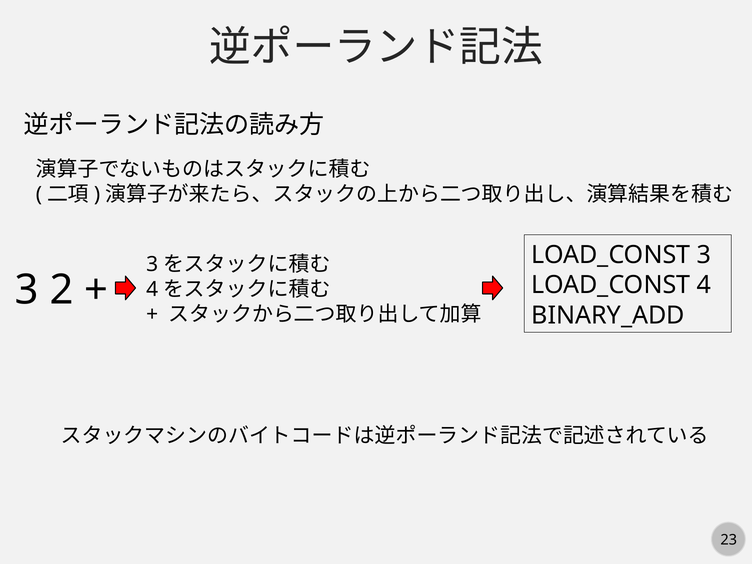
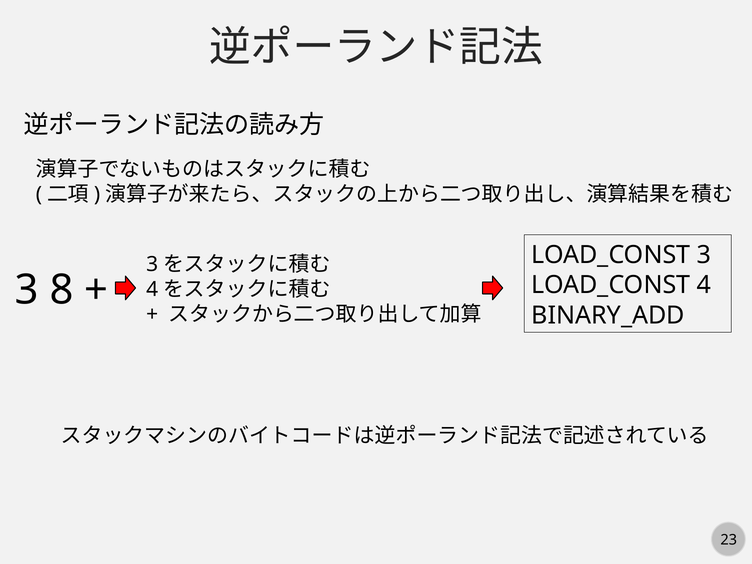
2: 2 -> 8
